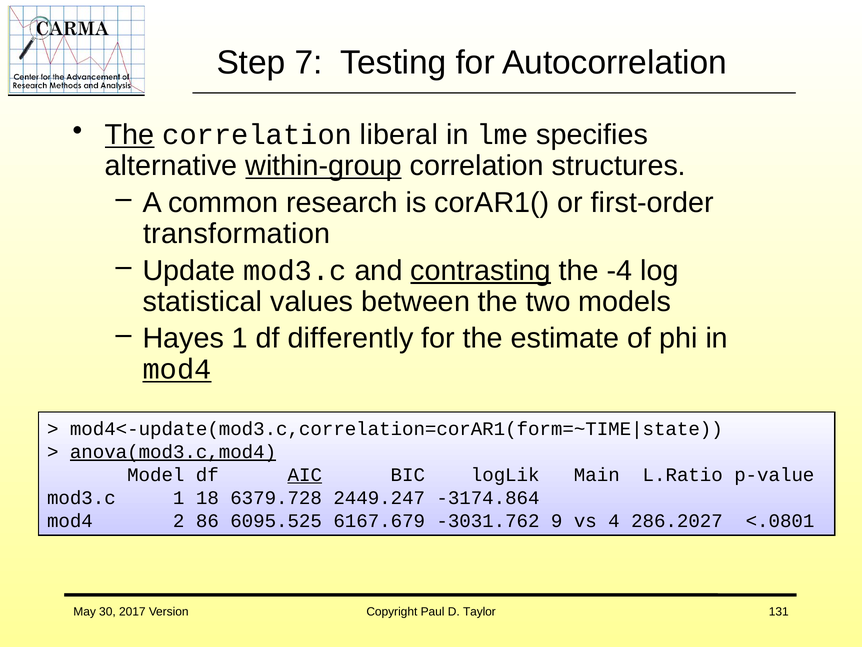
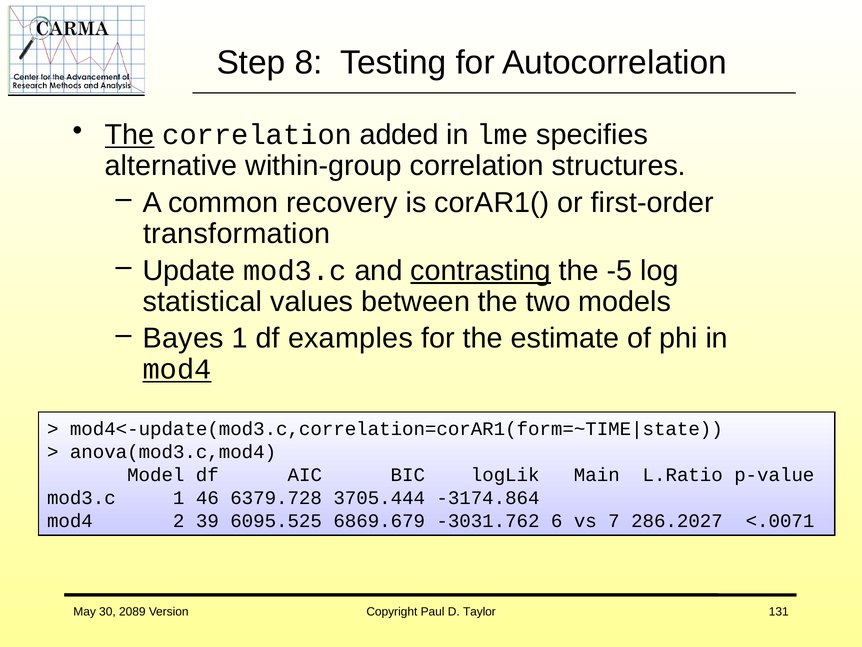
7: 7 -> 8
liberal: liberal -> added
within-group underline: present -> none
research: research -> recovery
-4: -4 -> -5
Hayes: Hayes -> Bayes
differently: differently -> examples
anova(mod3.c,mod4 underline: present -> none
AIC underline: present -> none
18: 18 -> 46
2449.247: 2449.247 -> 3705.444
86: 86 -> 39
6167.679: 6167.679 -> 6869.679
9: 9 -> 6
4: 4 -> 7
<.0801: <.0801 -> <.0071
2017: 2017 -> 2089
